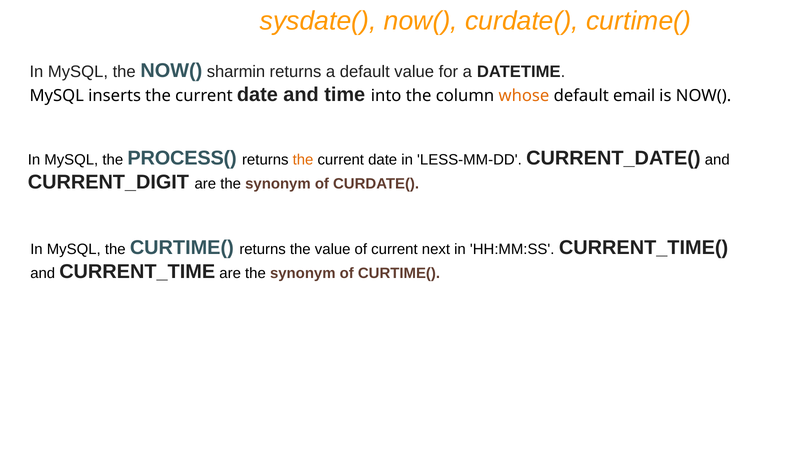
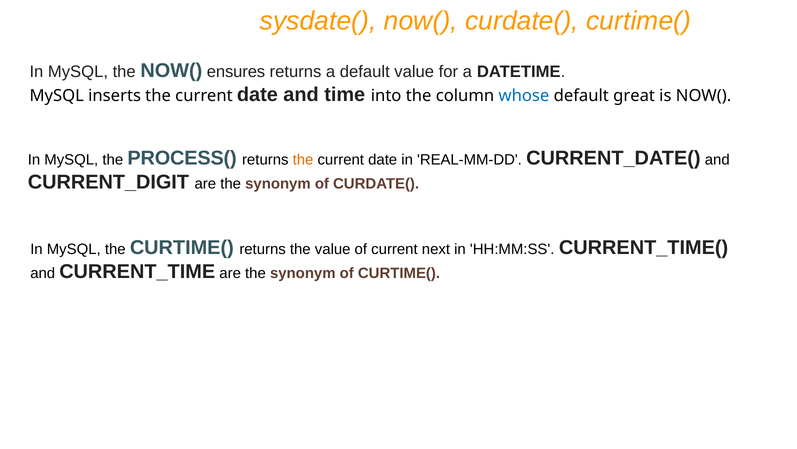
sharmin: sharmin -> ensures
whose colour: orange -> blue
email: email -> great
LESS-MM-DD: LESS-MM-DD -> REAL-MM-DD
